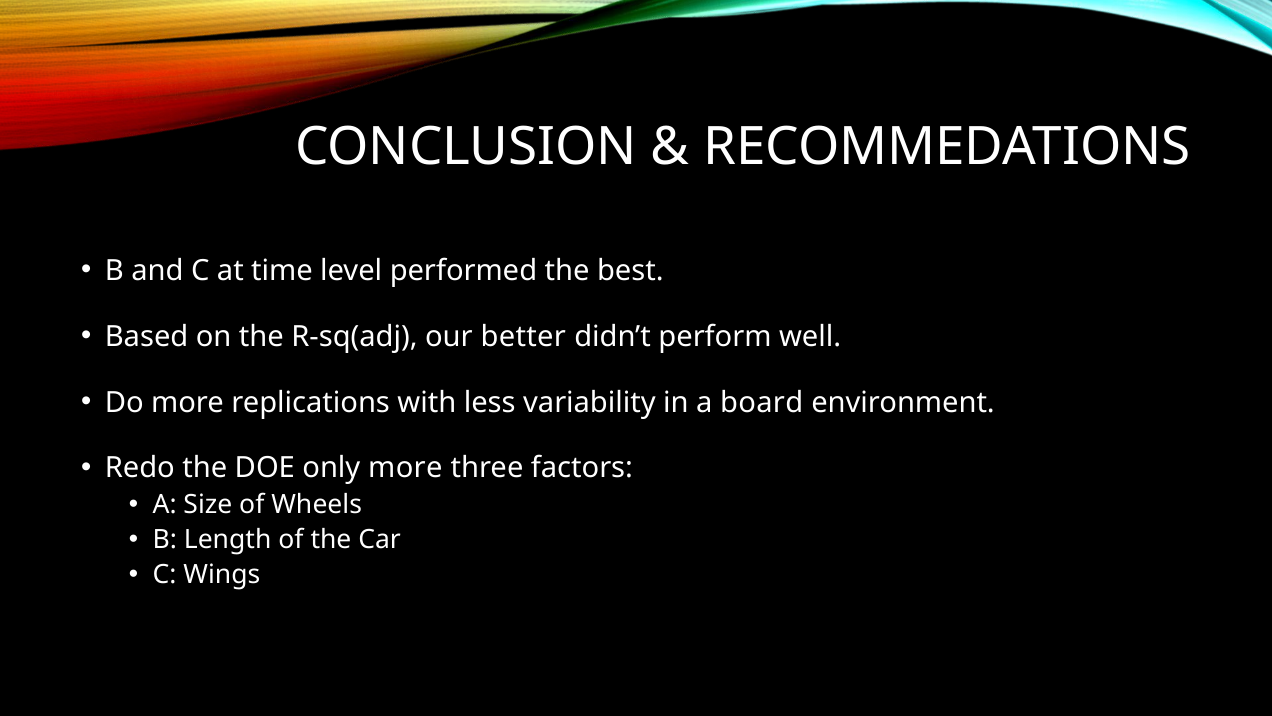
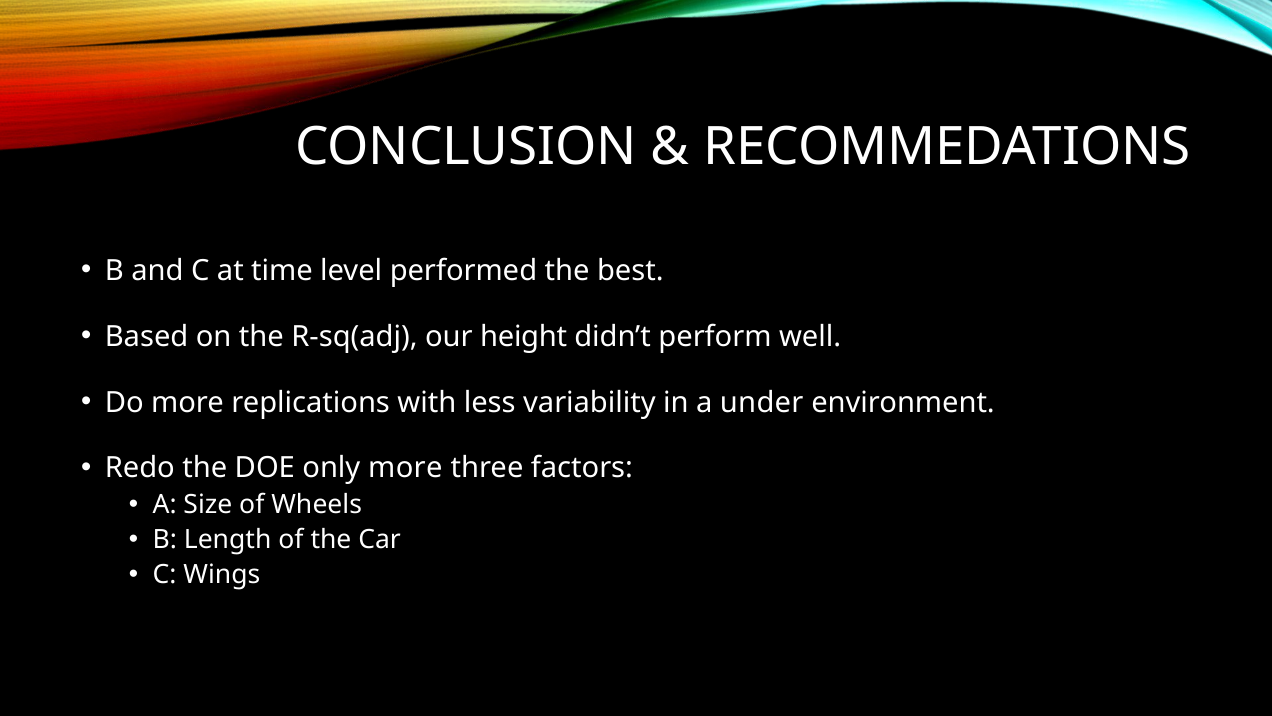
better: better -> height
board: board -> under
